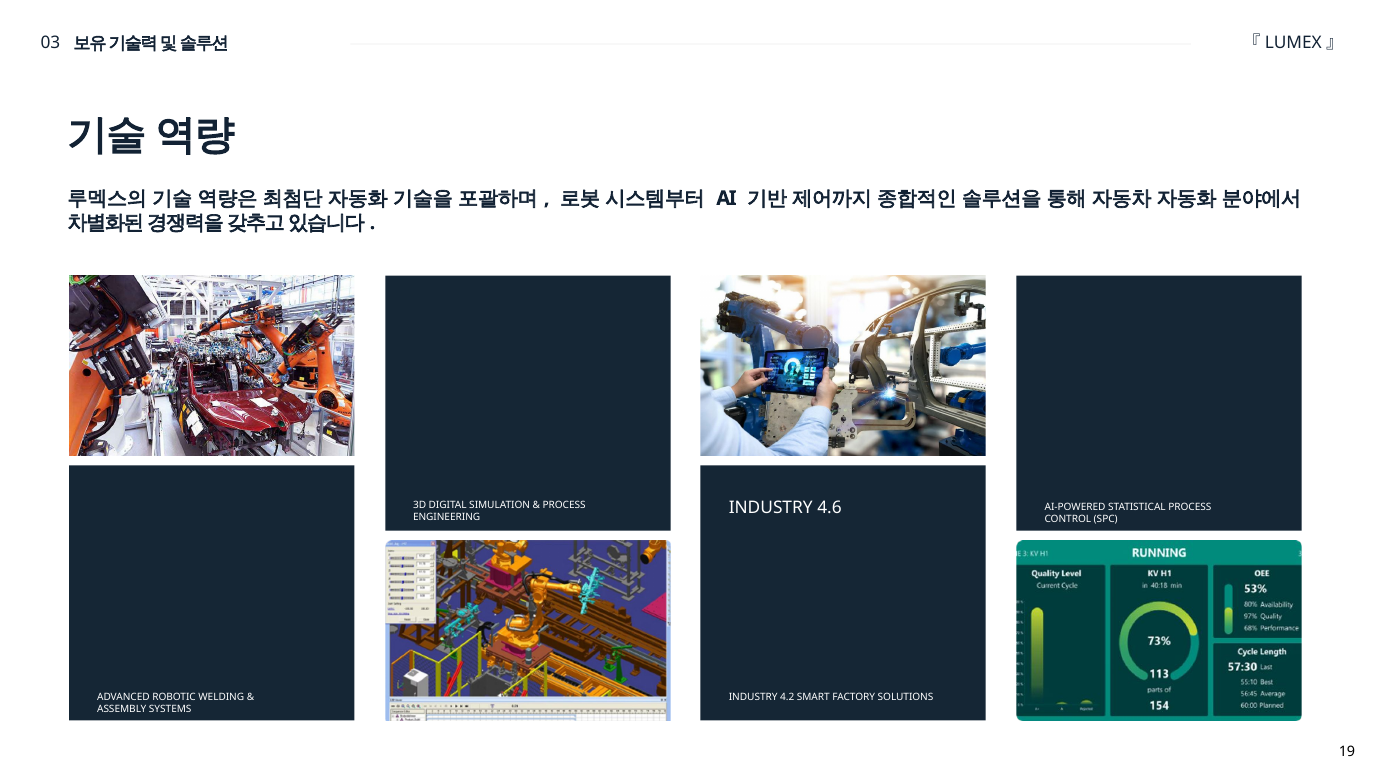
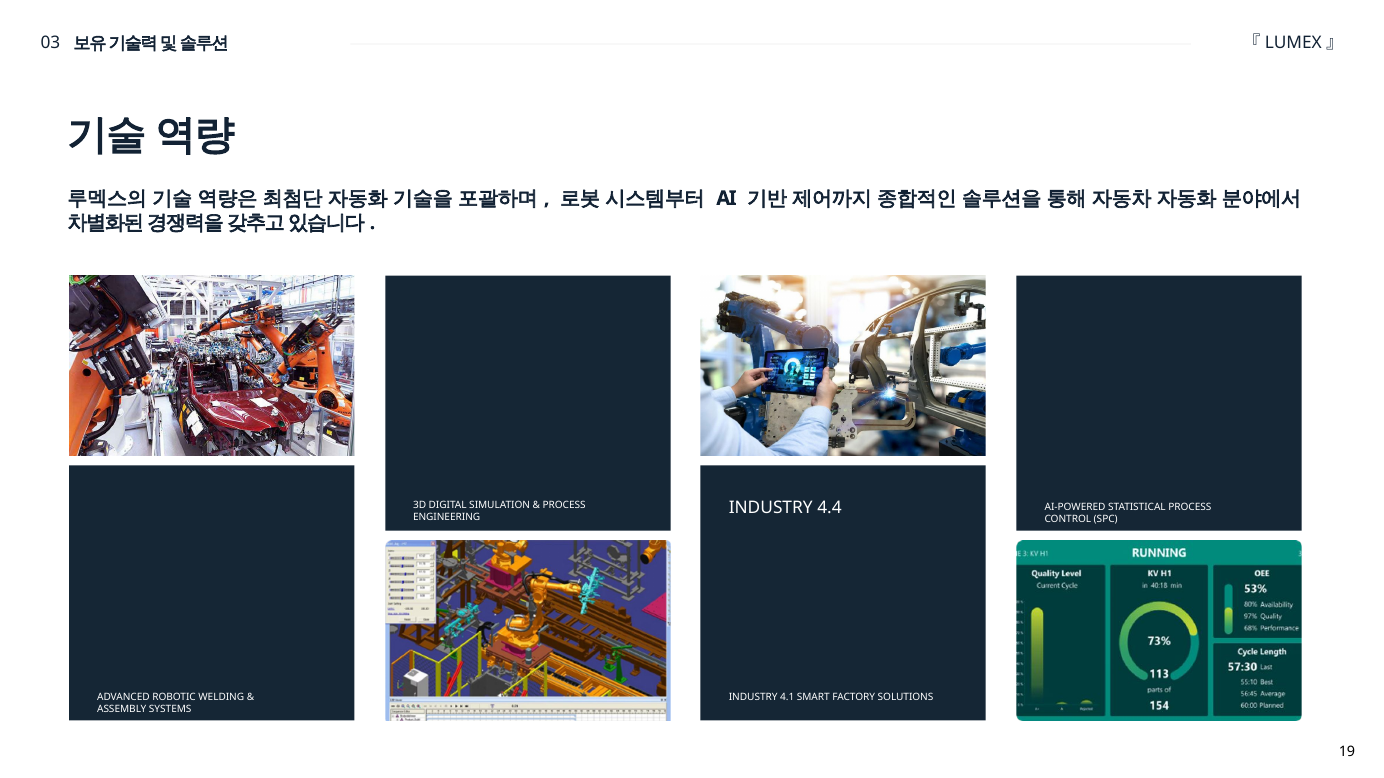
4.6: 4.6 -> 4.4
4.2: 4.2 -> 4.1
